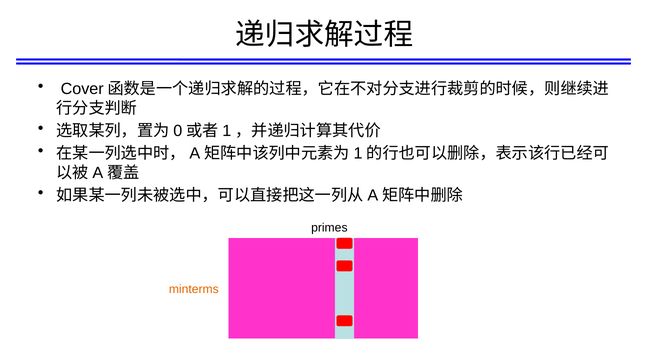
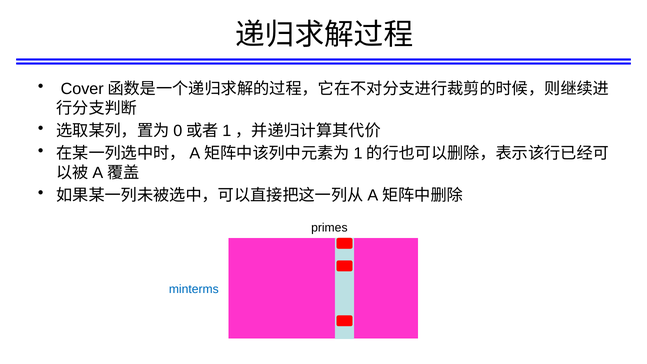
minterms colour: orange -> blue
